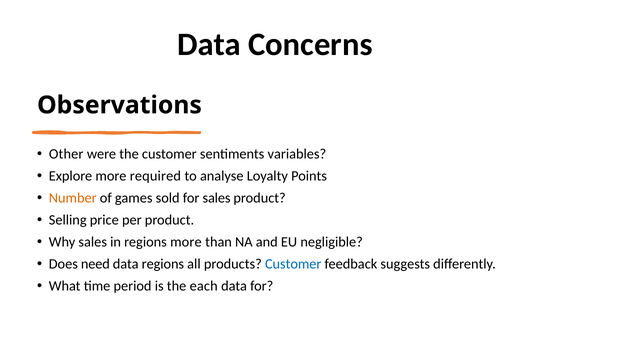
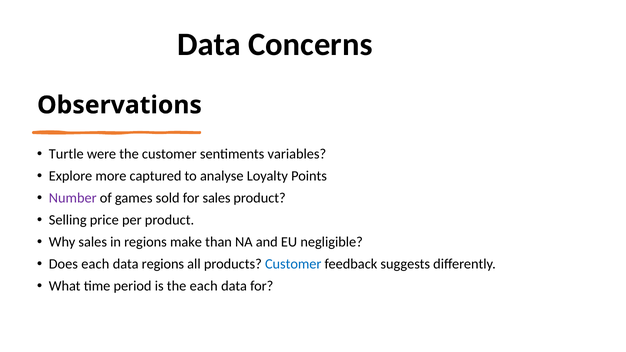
Other: Other -> Turtle
required: required -> captured
Number colour: orange -> purple
regions more: more -> make
Does need: need -> each
